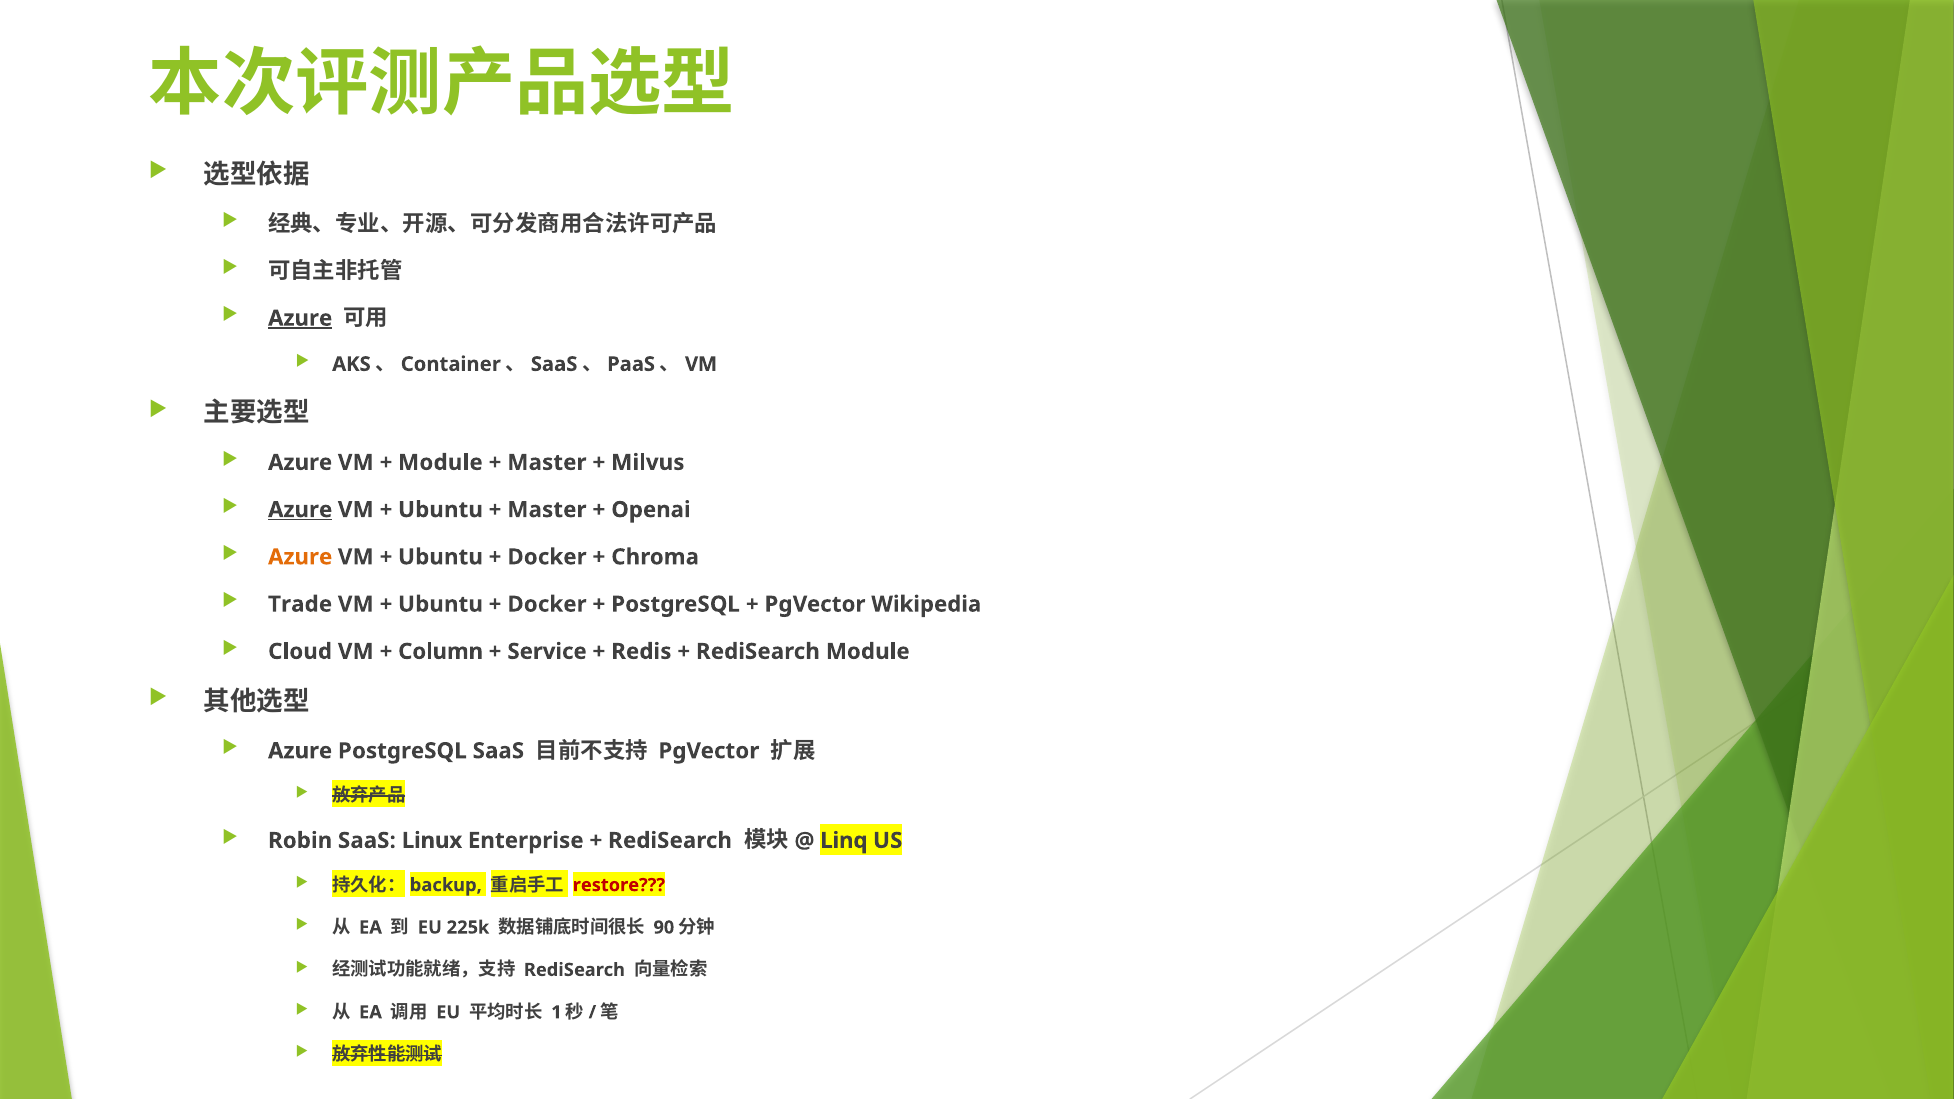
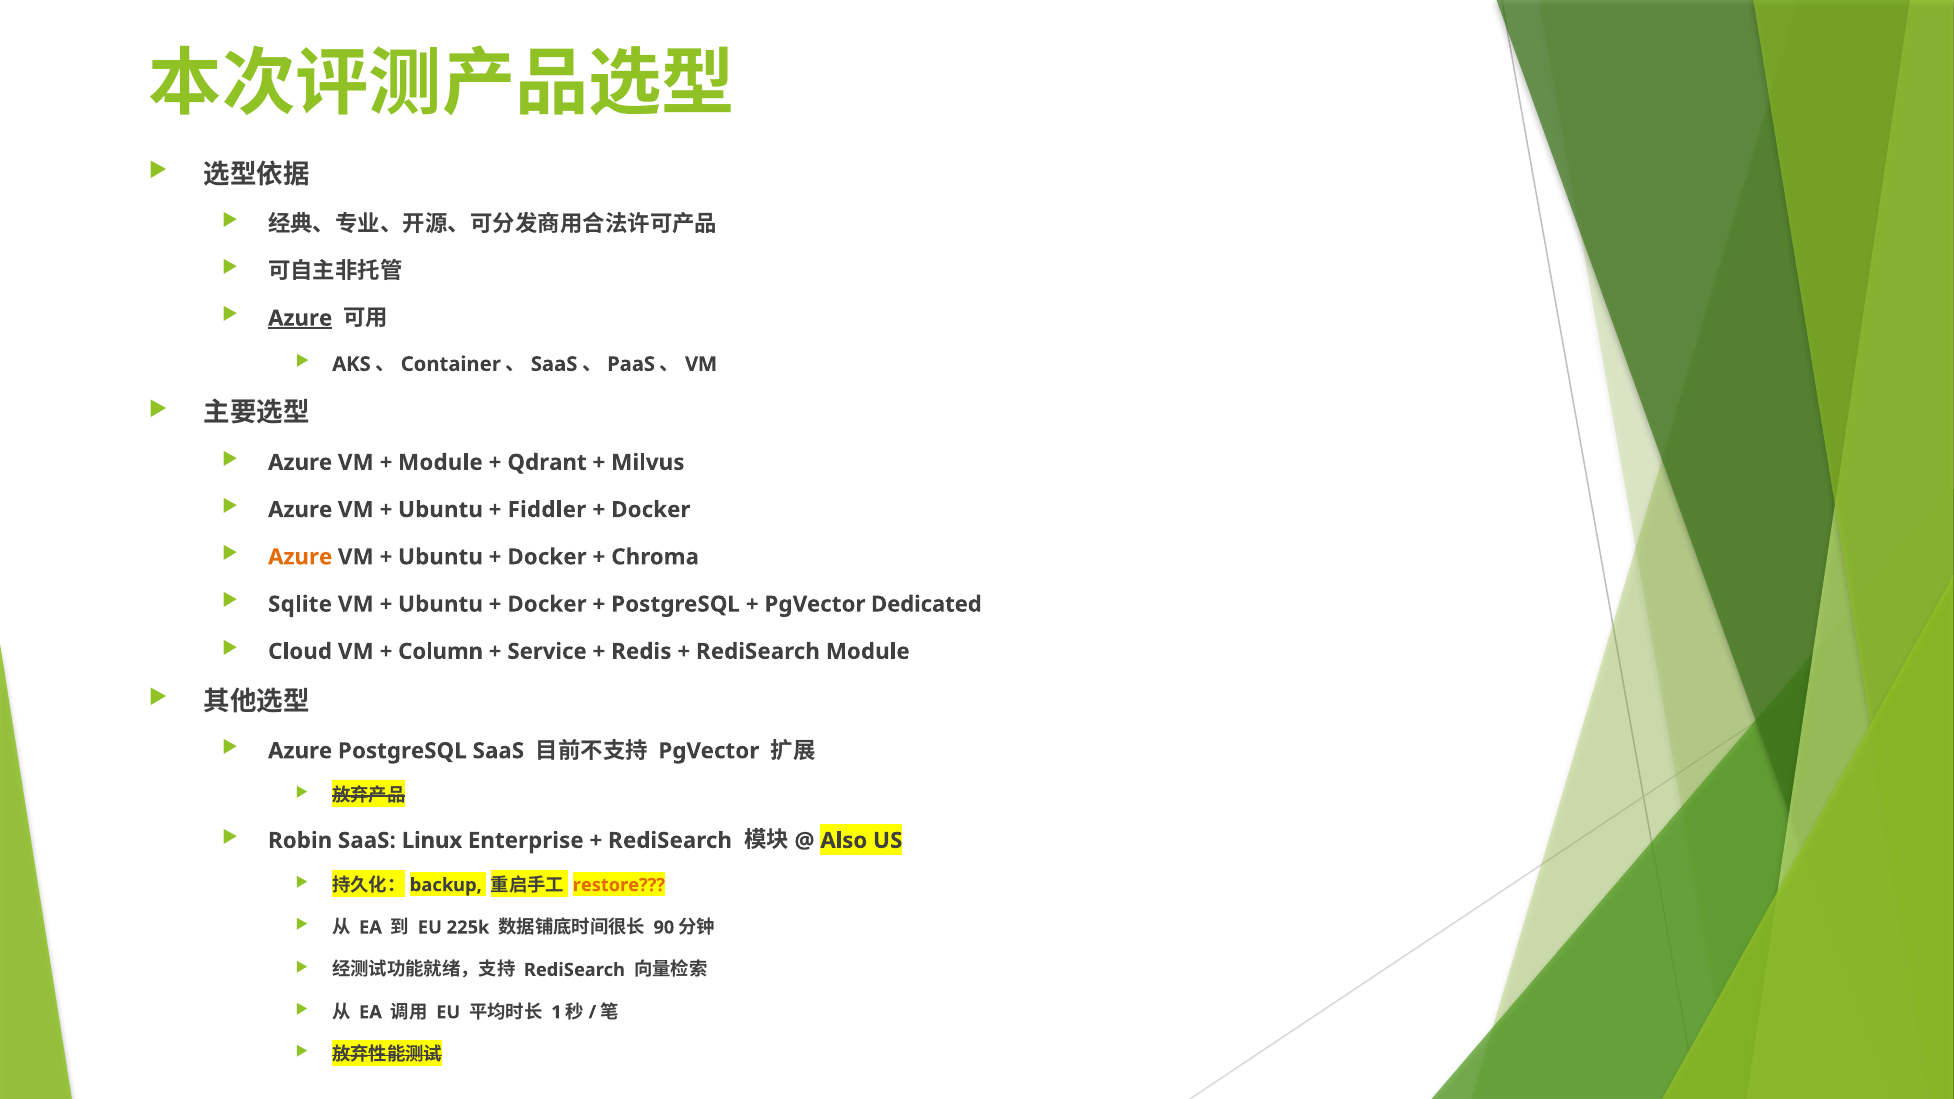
Master at (547, 463): Master -> Qdrant
Azure at (300, 510) underline: present -> none
Master at (547, 510): Master -> Fiddler
Openai at (651, 510): Openai -> Docker
Trade: Trade -> Sqlite
Wikipedia: Wikipedia -> Dedicated
Linq: Linq -> Also
restore colour: red -> orange
